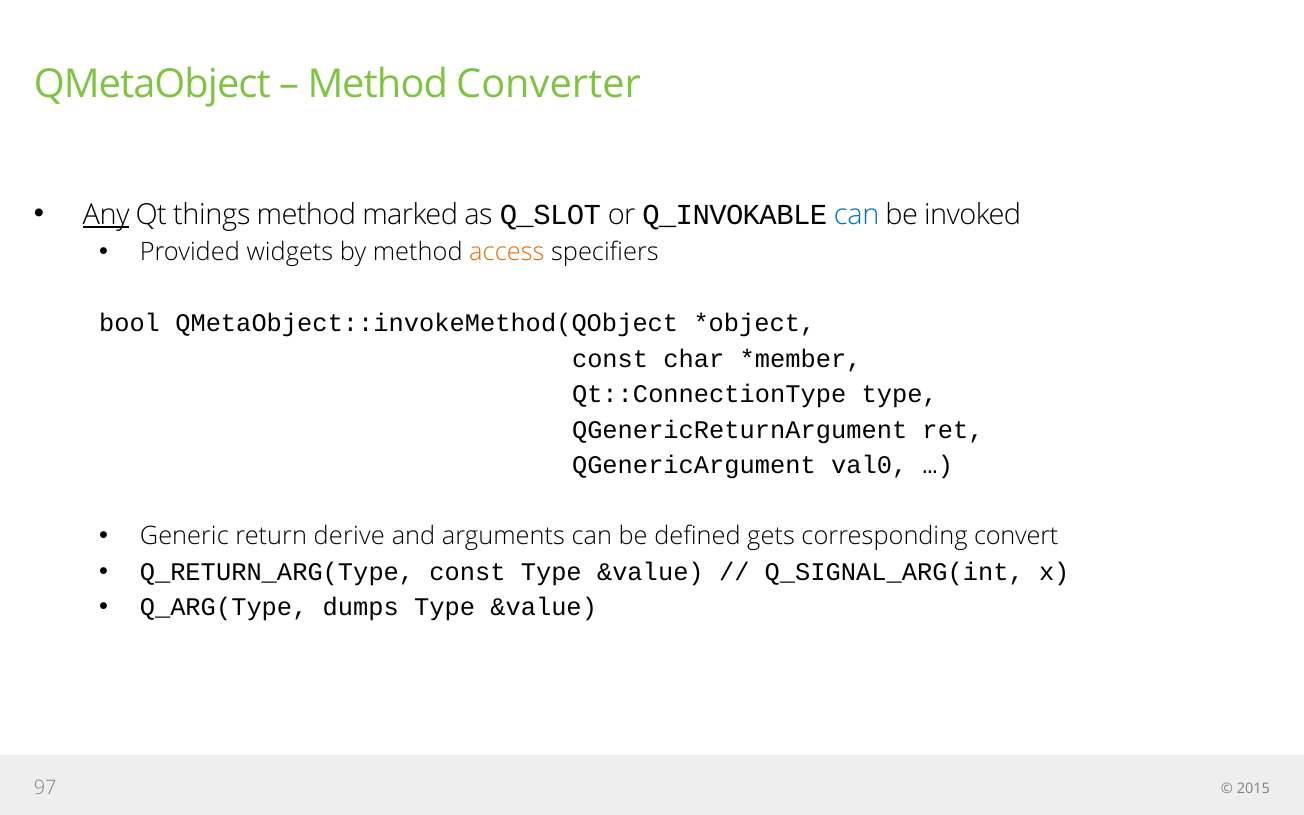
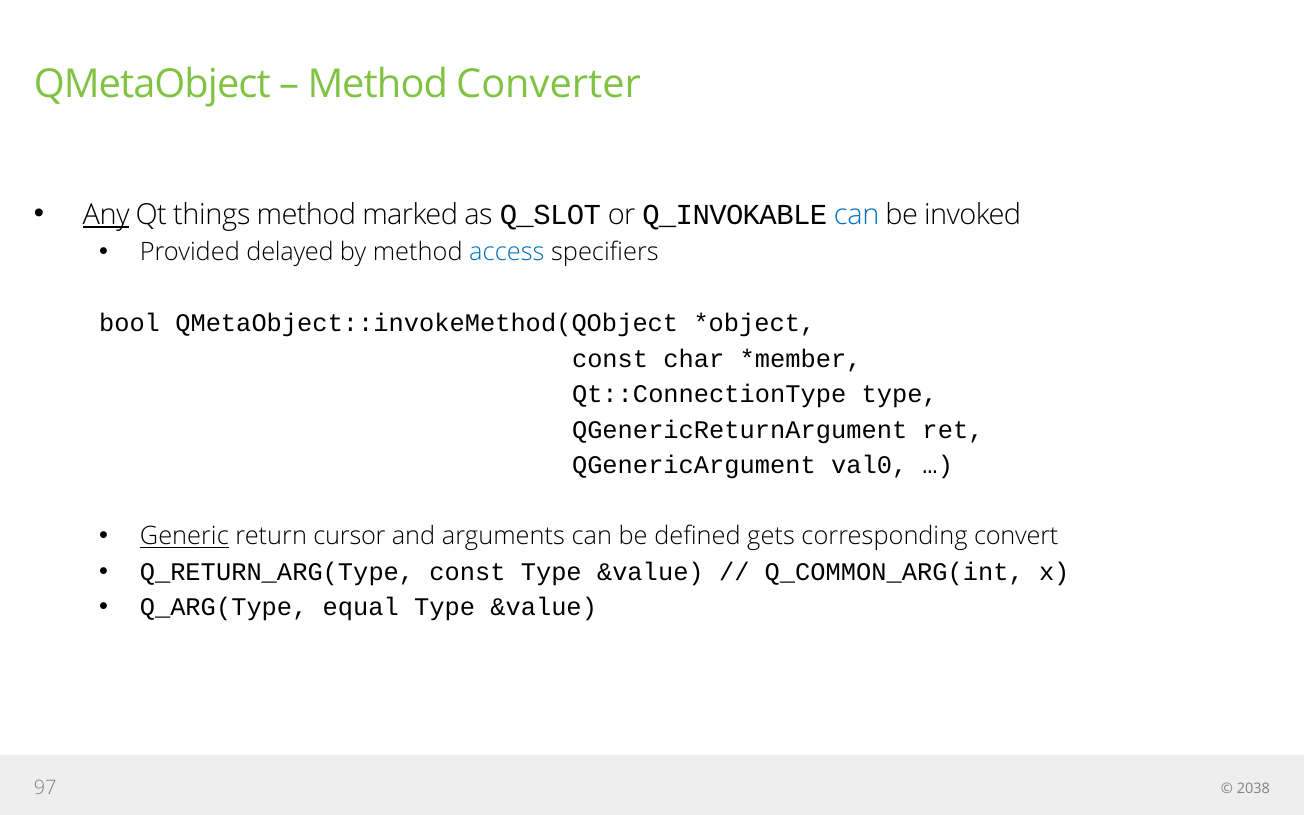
widgets: widgets -> delayed
access colour: orange -> blue
Generic underline: none -> present
derive: derive -> cursor
Q_SIGNAL_ARG(int: Q_SIGNAL_ARG(int -> Q_COMMON_ARG(int
dumps: dumps -> equal
2015: 2015 -> 2038
